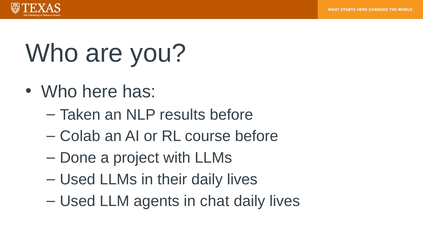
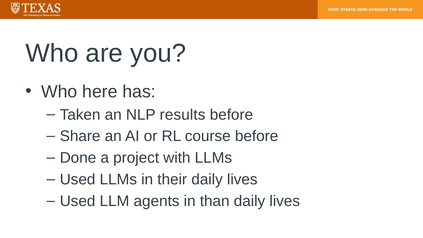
Colab: Colab -> Share
chat: chat -> than
